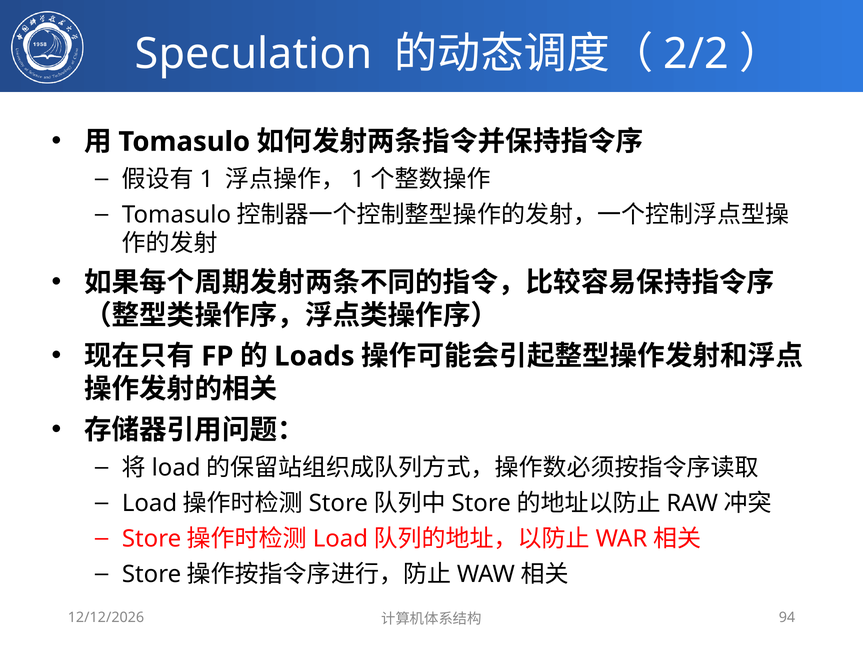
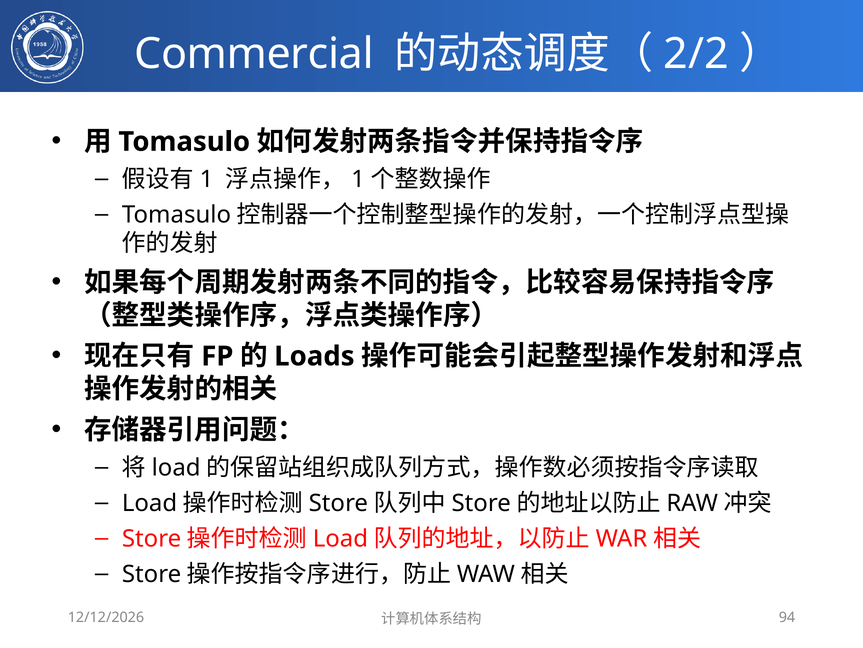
Speculation: Speculation -> Commercial
